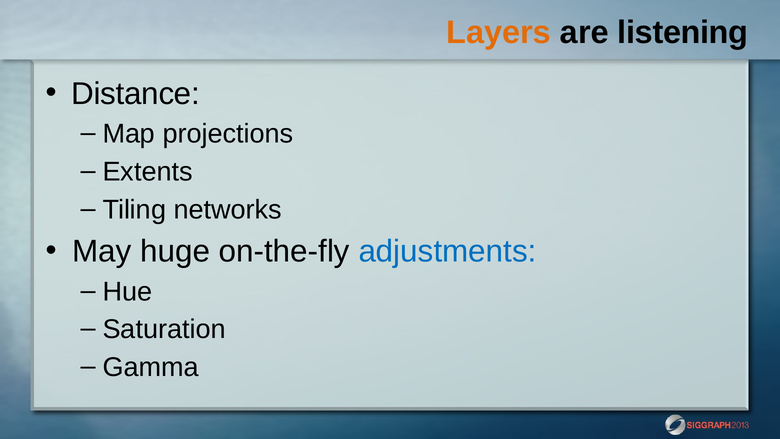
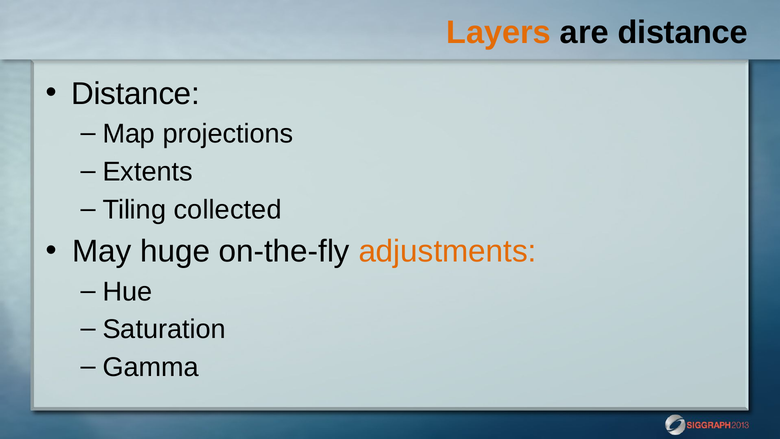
are listening: listening -> distance
networks: networks -> collected
adjustments colour: blue -> orange
